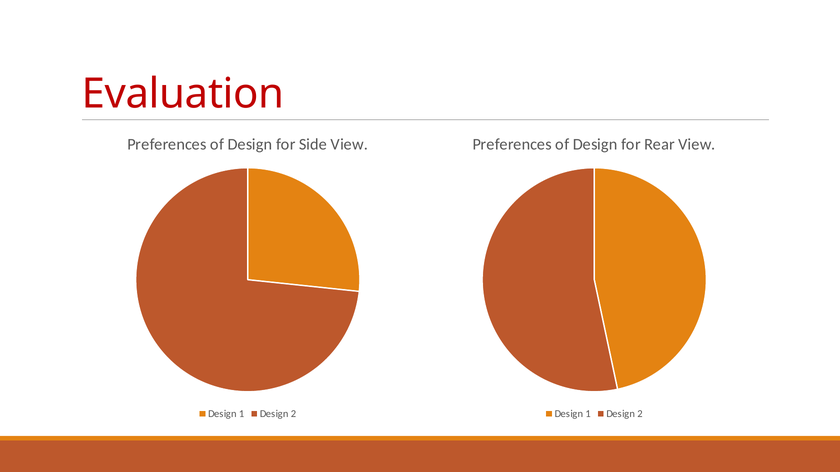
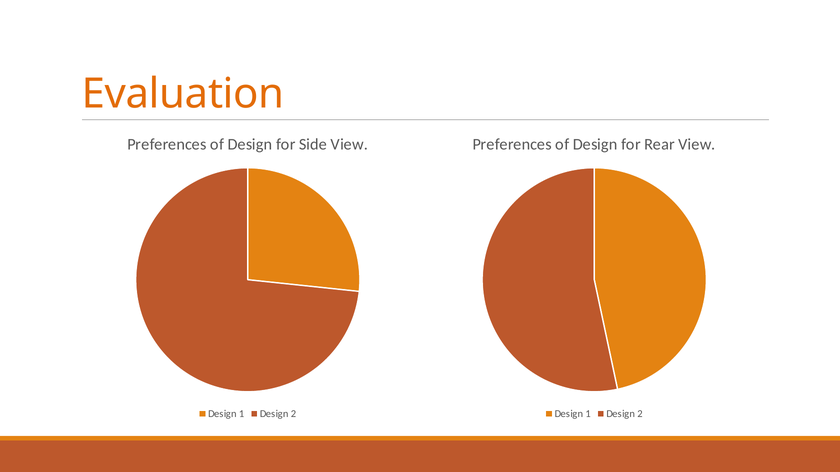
Evaluation colour: red -> orange
